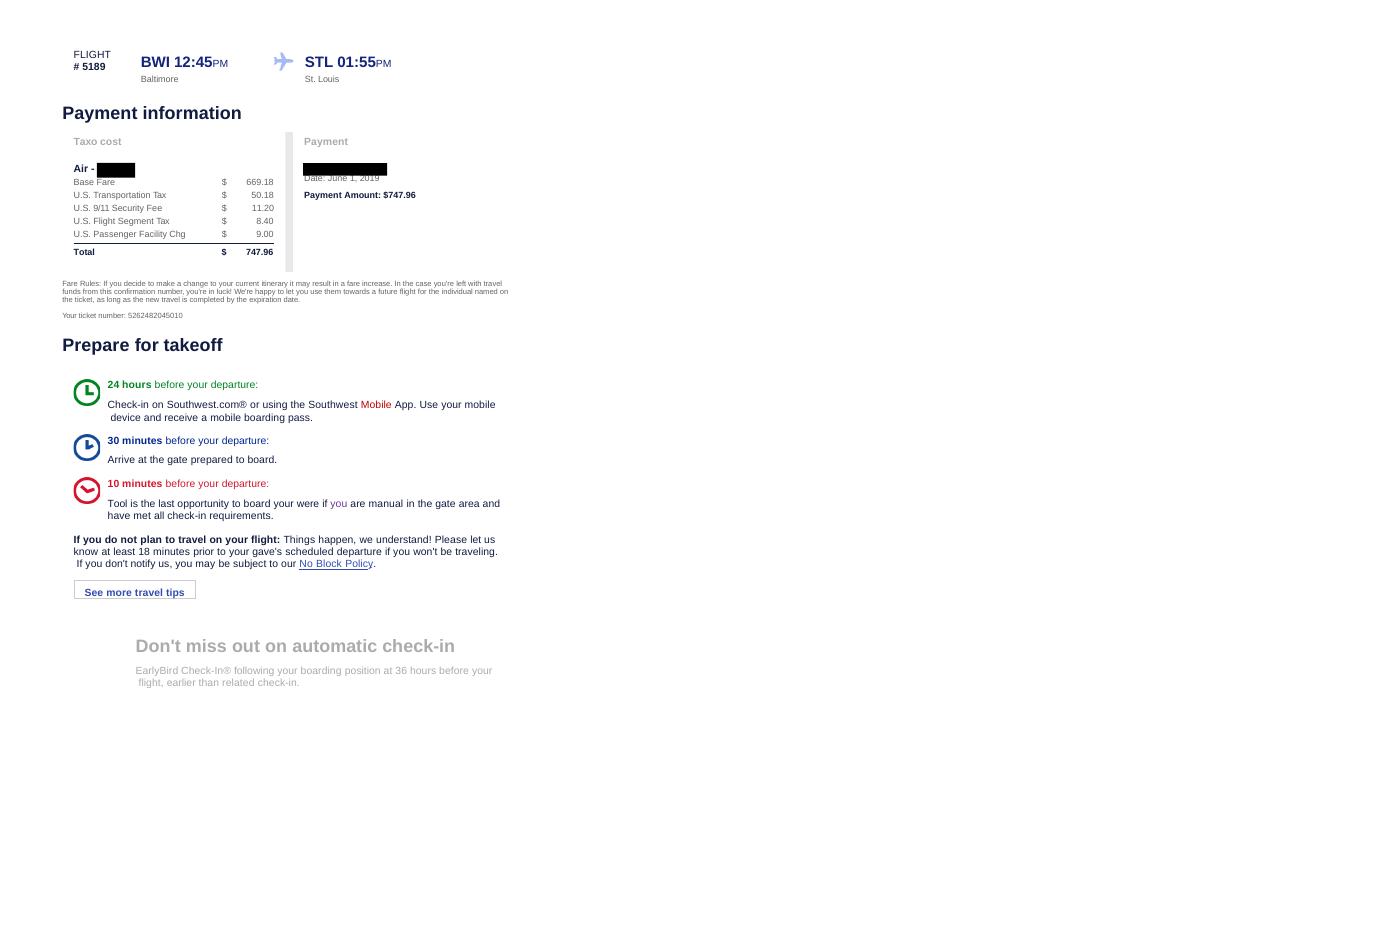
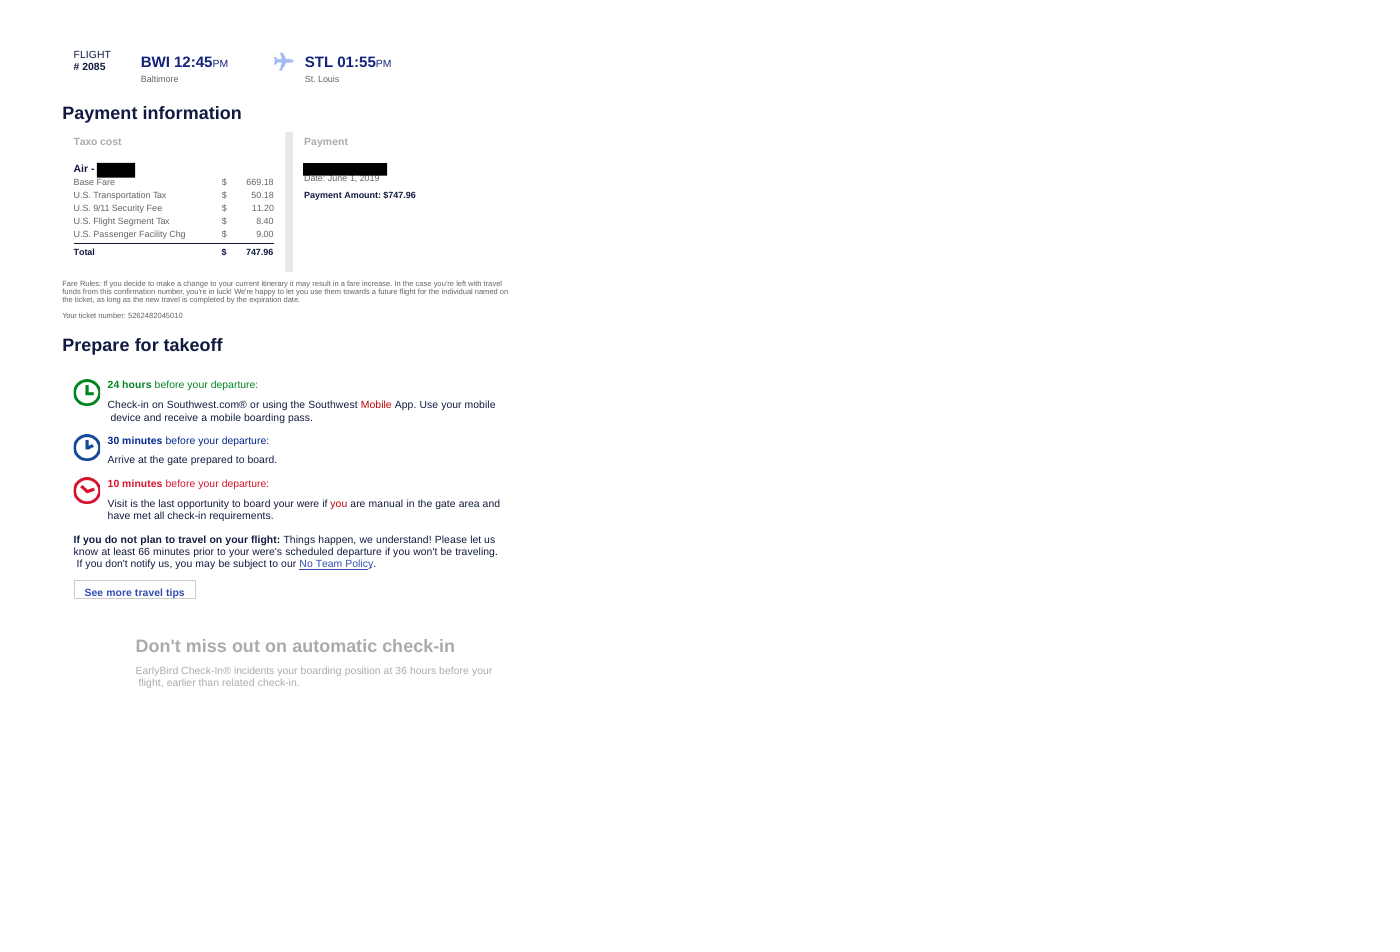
5189: 5189 -> 2085
Tool: Tool -> Visit
you at (339, 504) colour: purple -> red
18: 18 -> 66
gave's: gave's -> were's
Block: Block -> Team
following: following -> incidents
